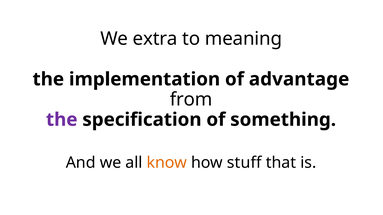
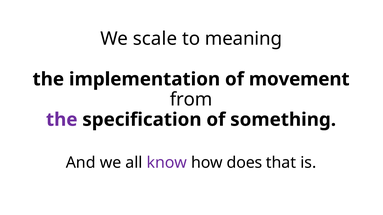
extra: extra -> scale
advantage: advantage -> movement
know colour: orange -> purple
stuff: stuff -> does
